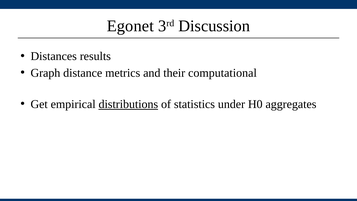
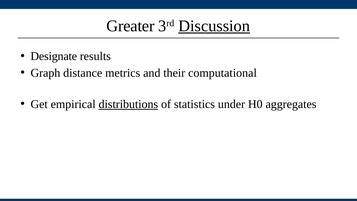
Egonet: Egonet -> Greater
Discussion underline: none -> present
Distances: Distances -> Designate
